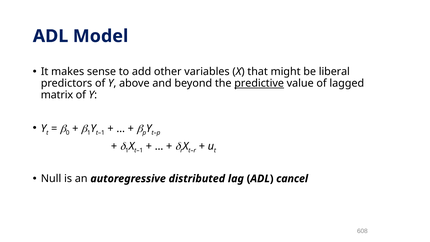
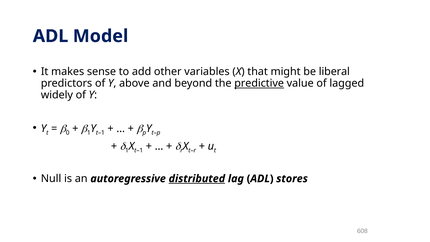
matrix: matrix -> widely
distributed underline: none -> present
cancel: cancel -> stores
